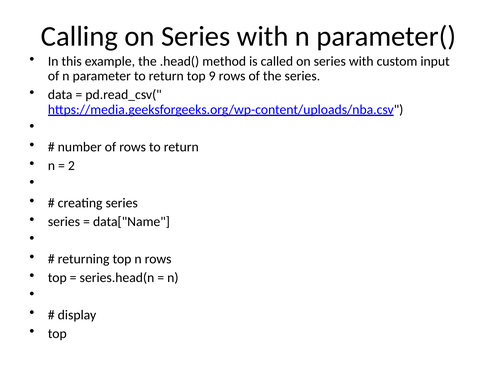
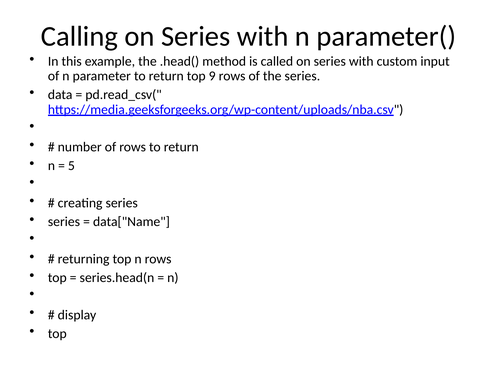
2: 2 -> 5
